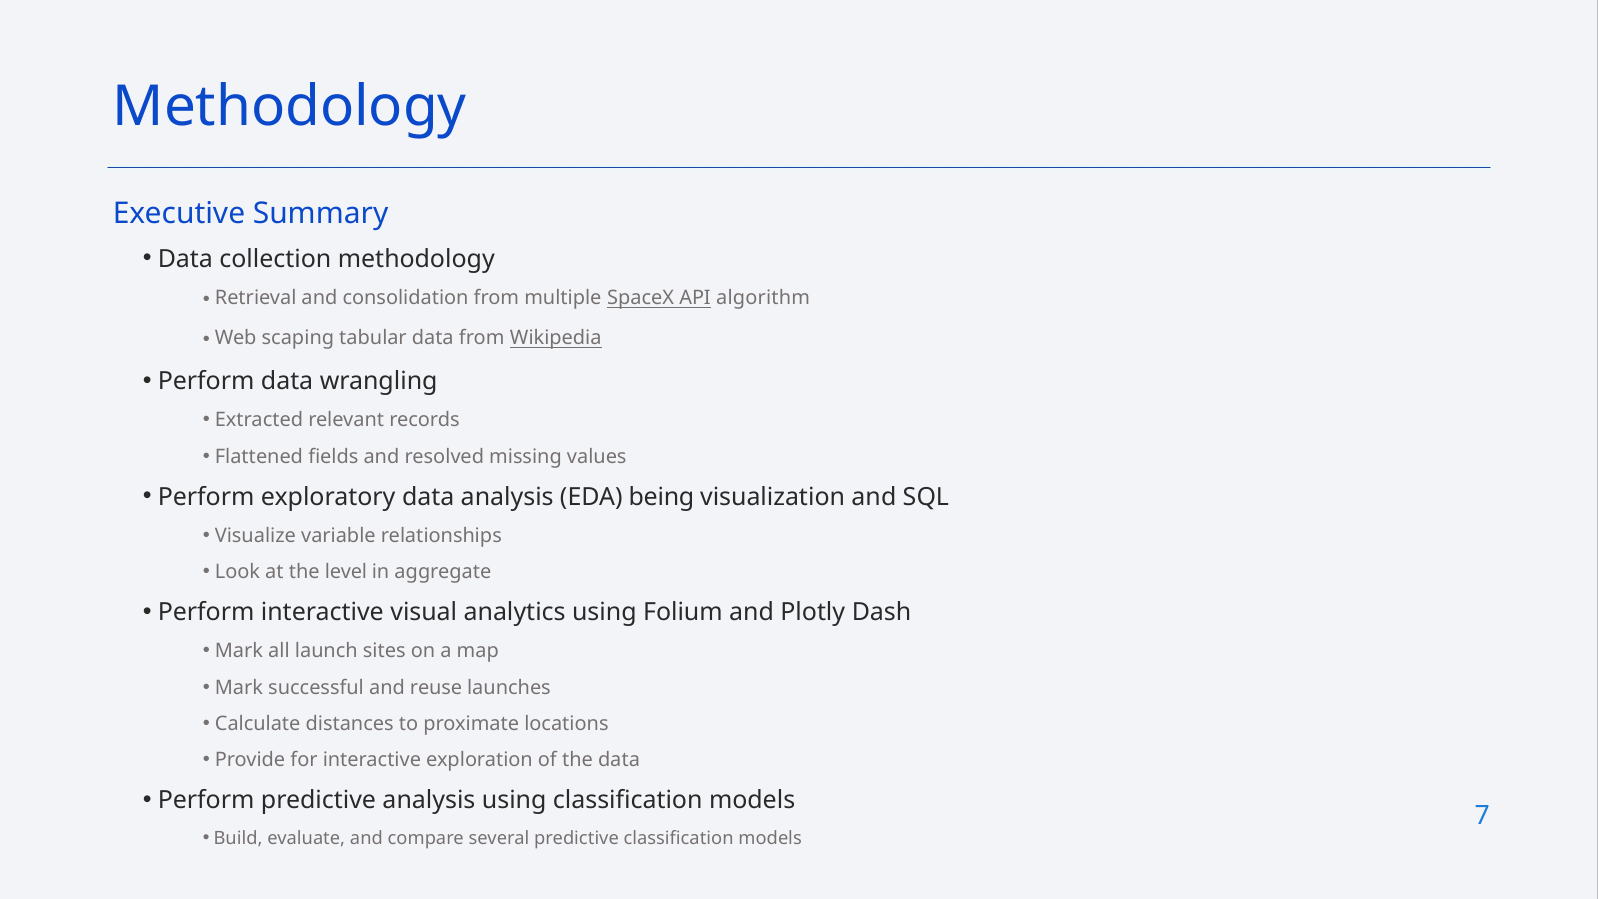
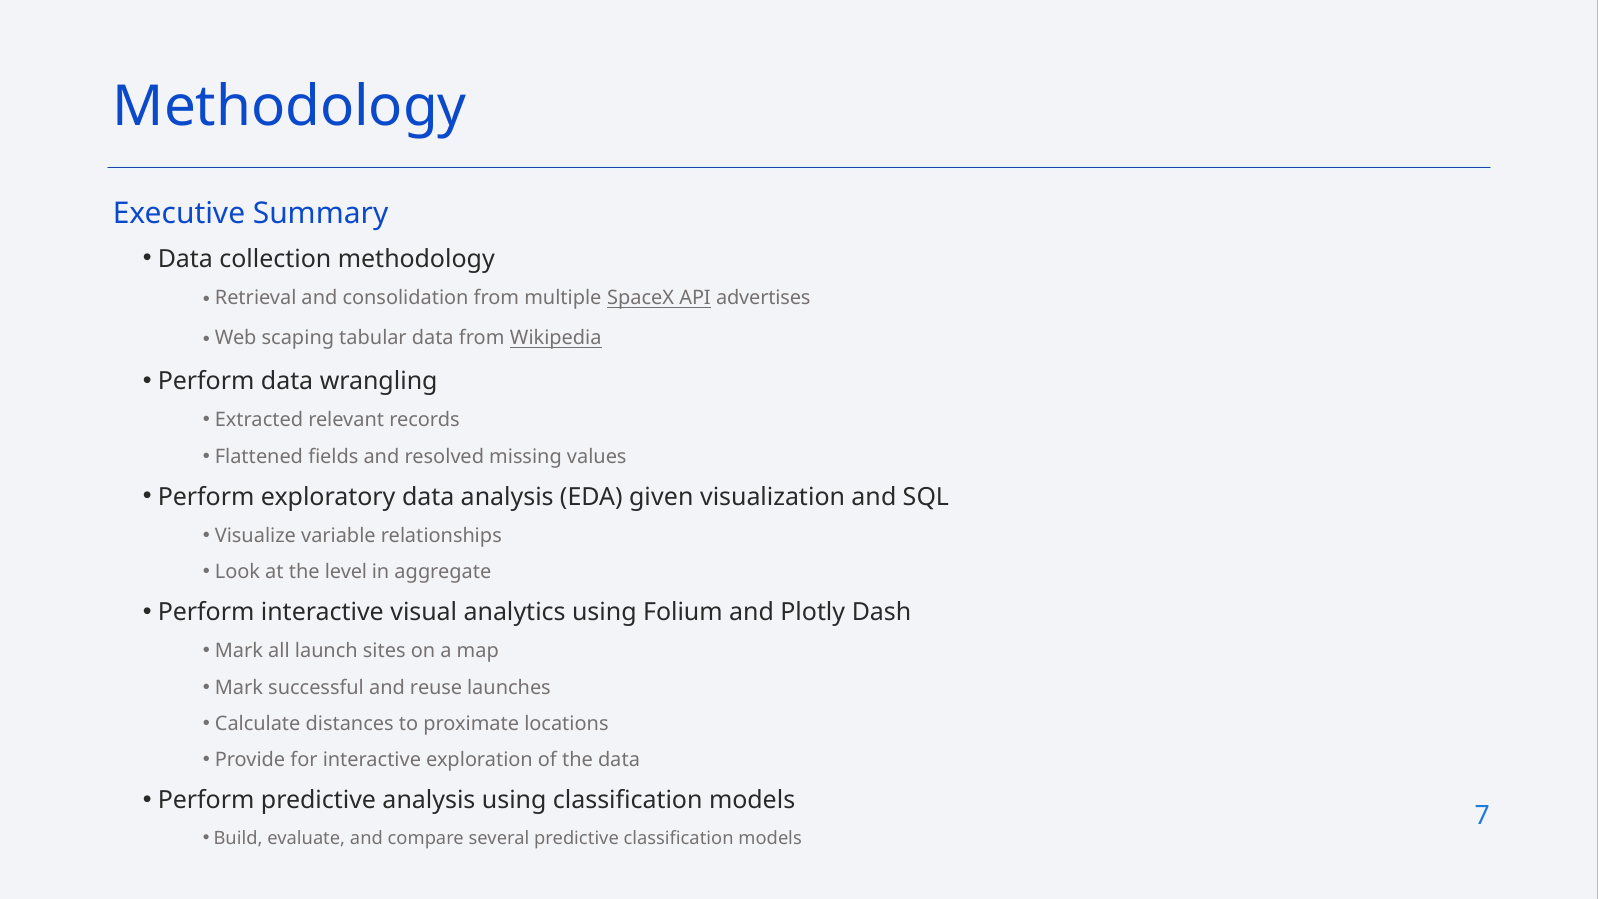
algorithm: algorithm -> advertises
being: being -> given
